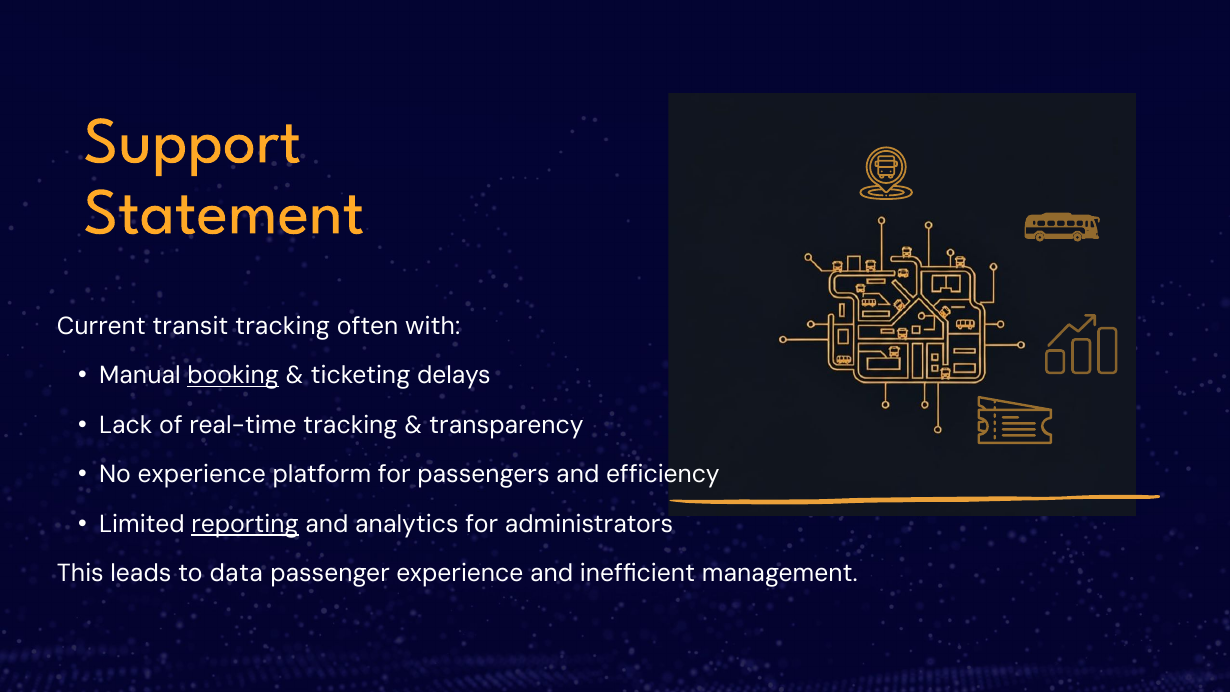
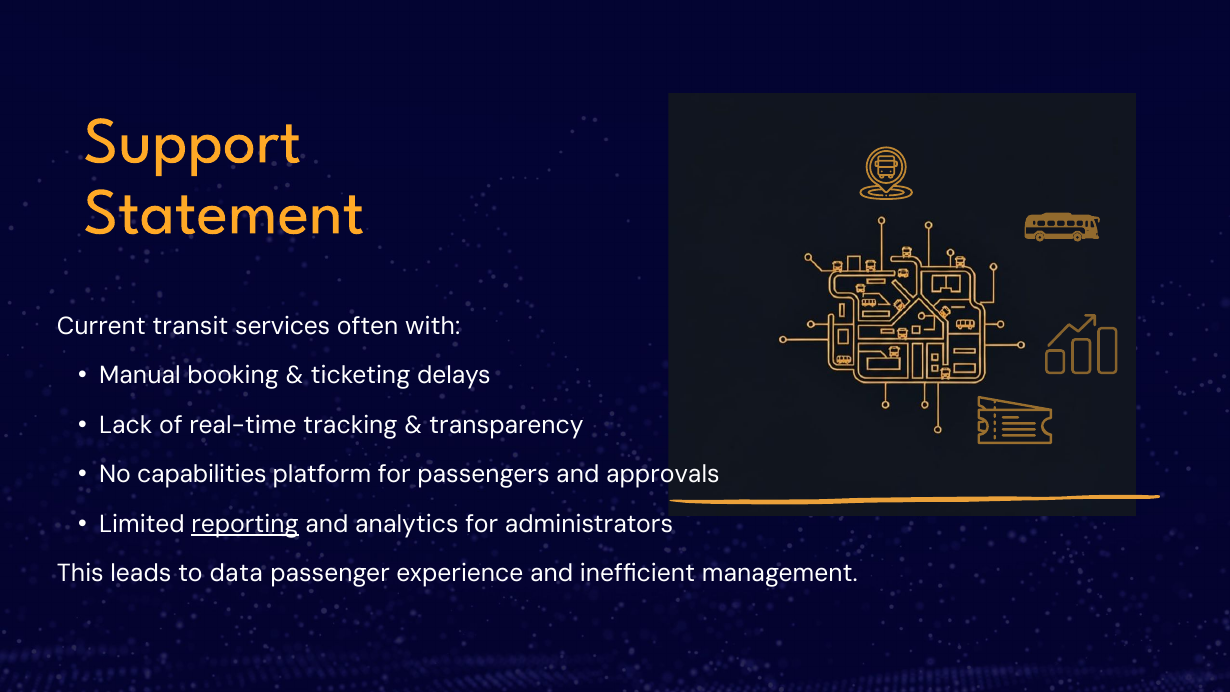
transit tracking: tracking -> services
booking underline: present -> none
No experience: experience -> capabilities
efficiency: efficiency -> approvals
